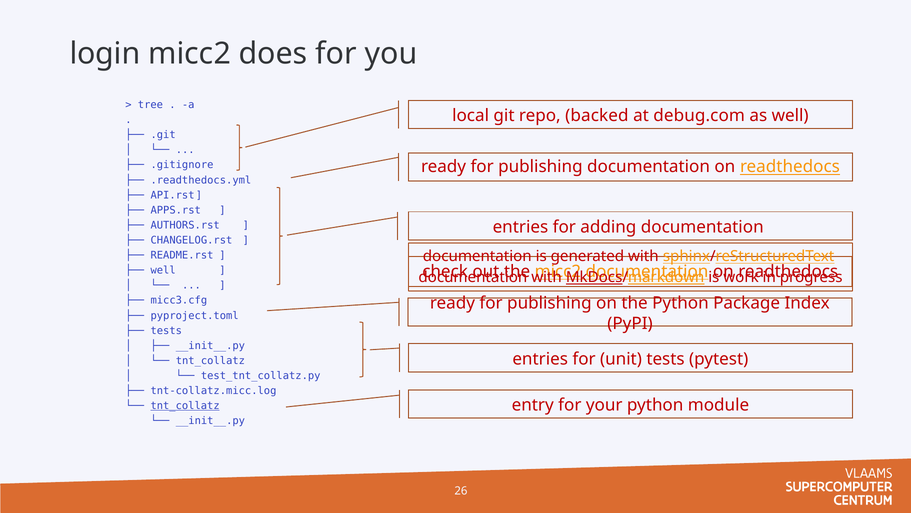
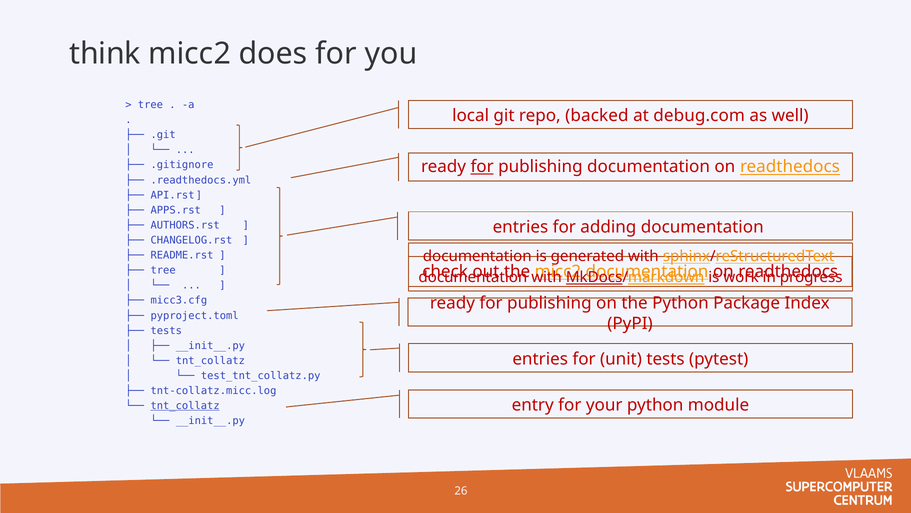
login: login -> think
for at (482, 167) underline: none -> present
well at (163, 270): well -> tree
